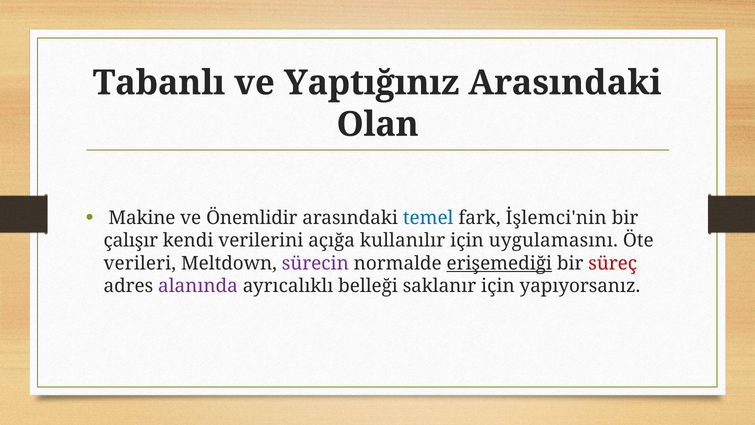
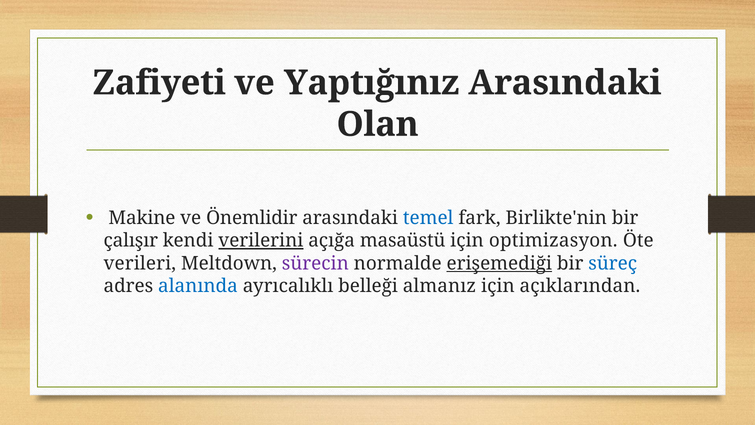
Tabanlı: Tabanlı -> Zafiyeti
İşlemci'nin: İşlemci'nin -> Birlikte'nin
verilerini underline: none -> present
kullanılır: kullanılır -> masaüstü
uygulamasını: uygulamasını -> optimizasyon
süreç colour: red -> blue
alanında colour: purple -> blue
saklanır: saklanır -> almanız
yapıyorsanız: yapıyorsanız -> açıklarından
